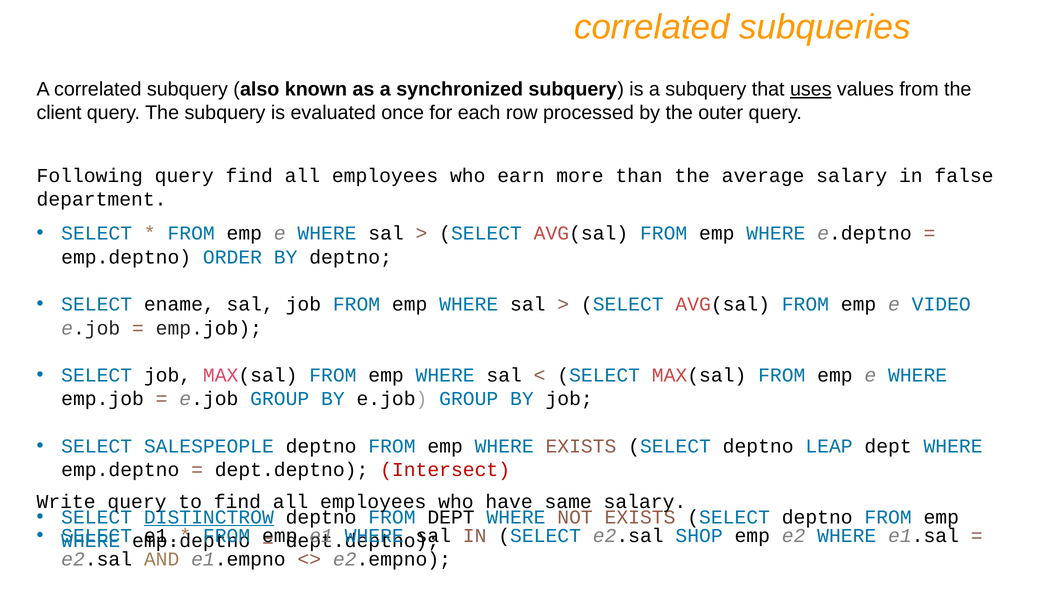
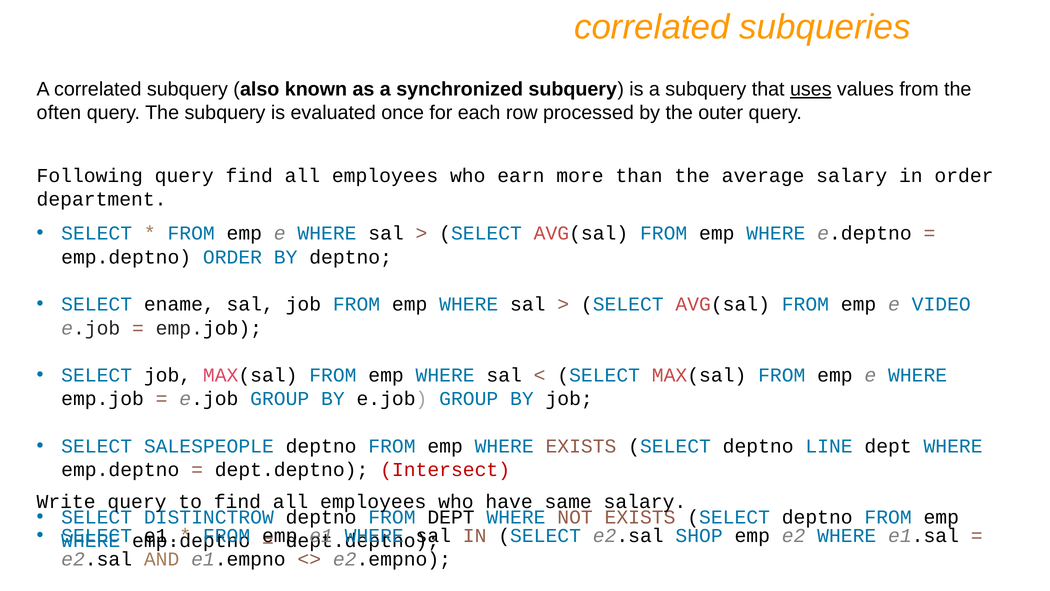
client: client -> often
in false: false -> order
LEAP: LEAP -> LINE
DISTINCTROW underline: present -> none
